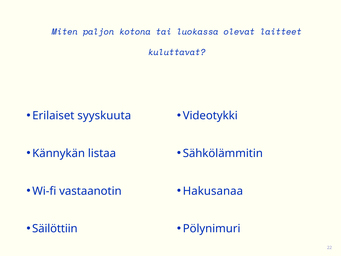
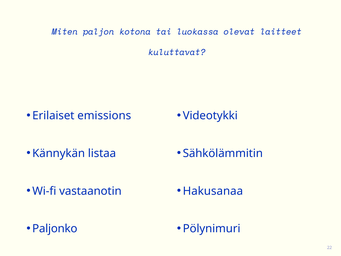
syyskuuta: syyskuuta -> emissions
Säilöttiin: Säilöttiin -> Paljonko
